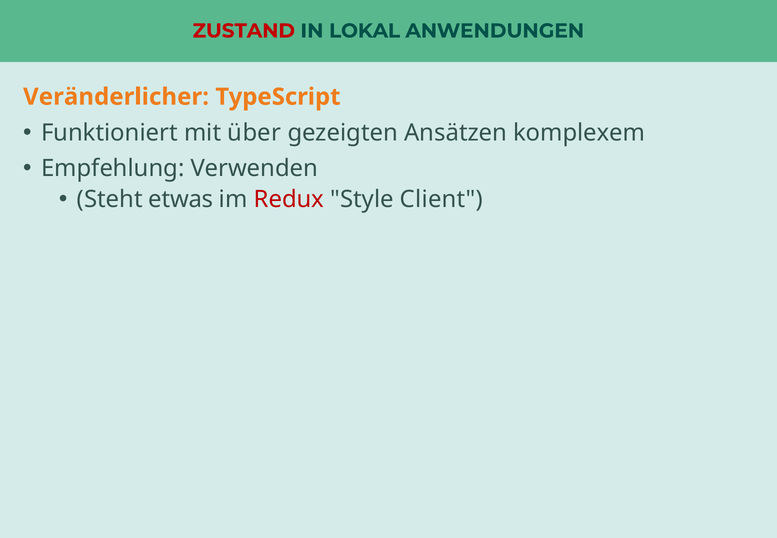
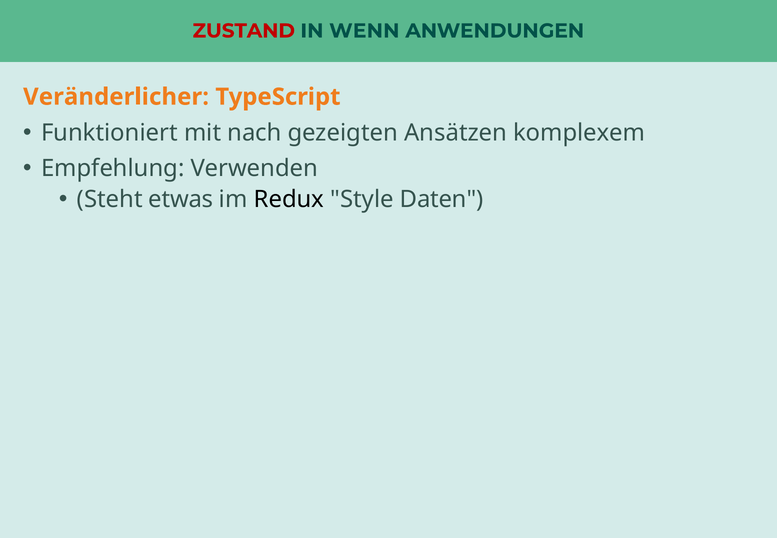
LOKAL: LOKAL -> WENN
über: über -> nach
Redux colour: red -> black
Client: Client -> Daten
